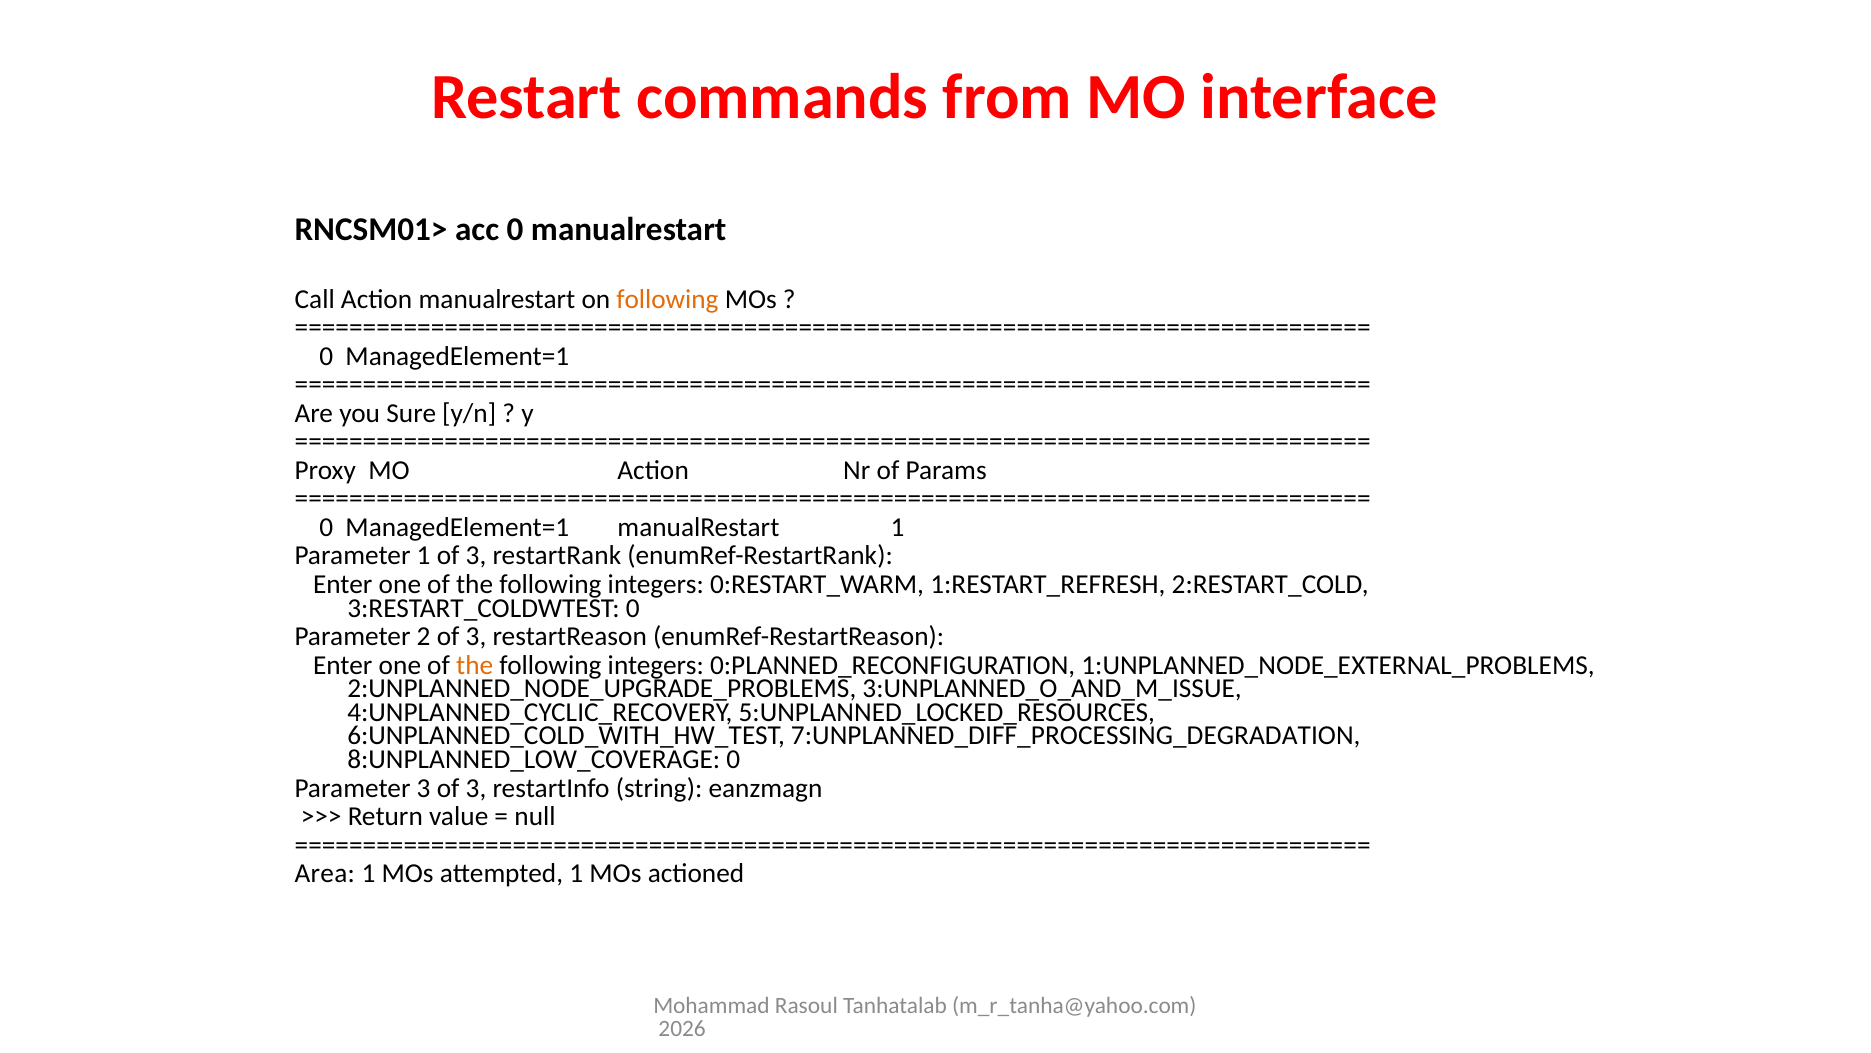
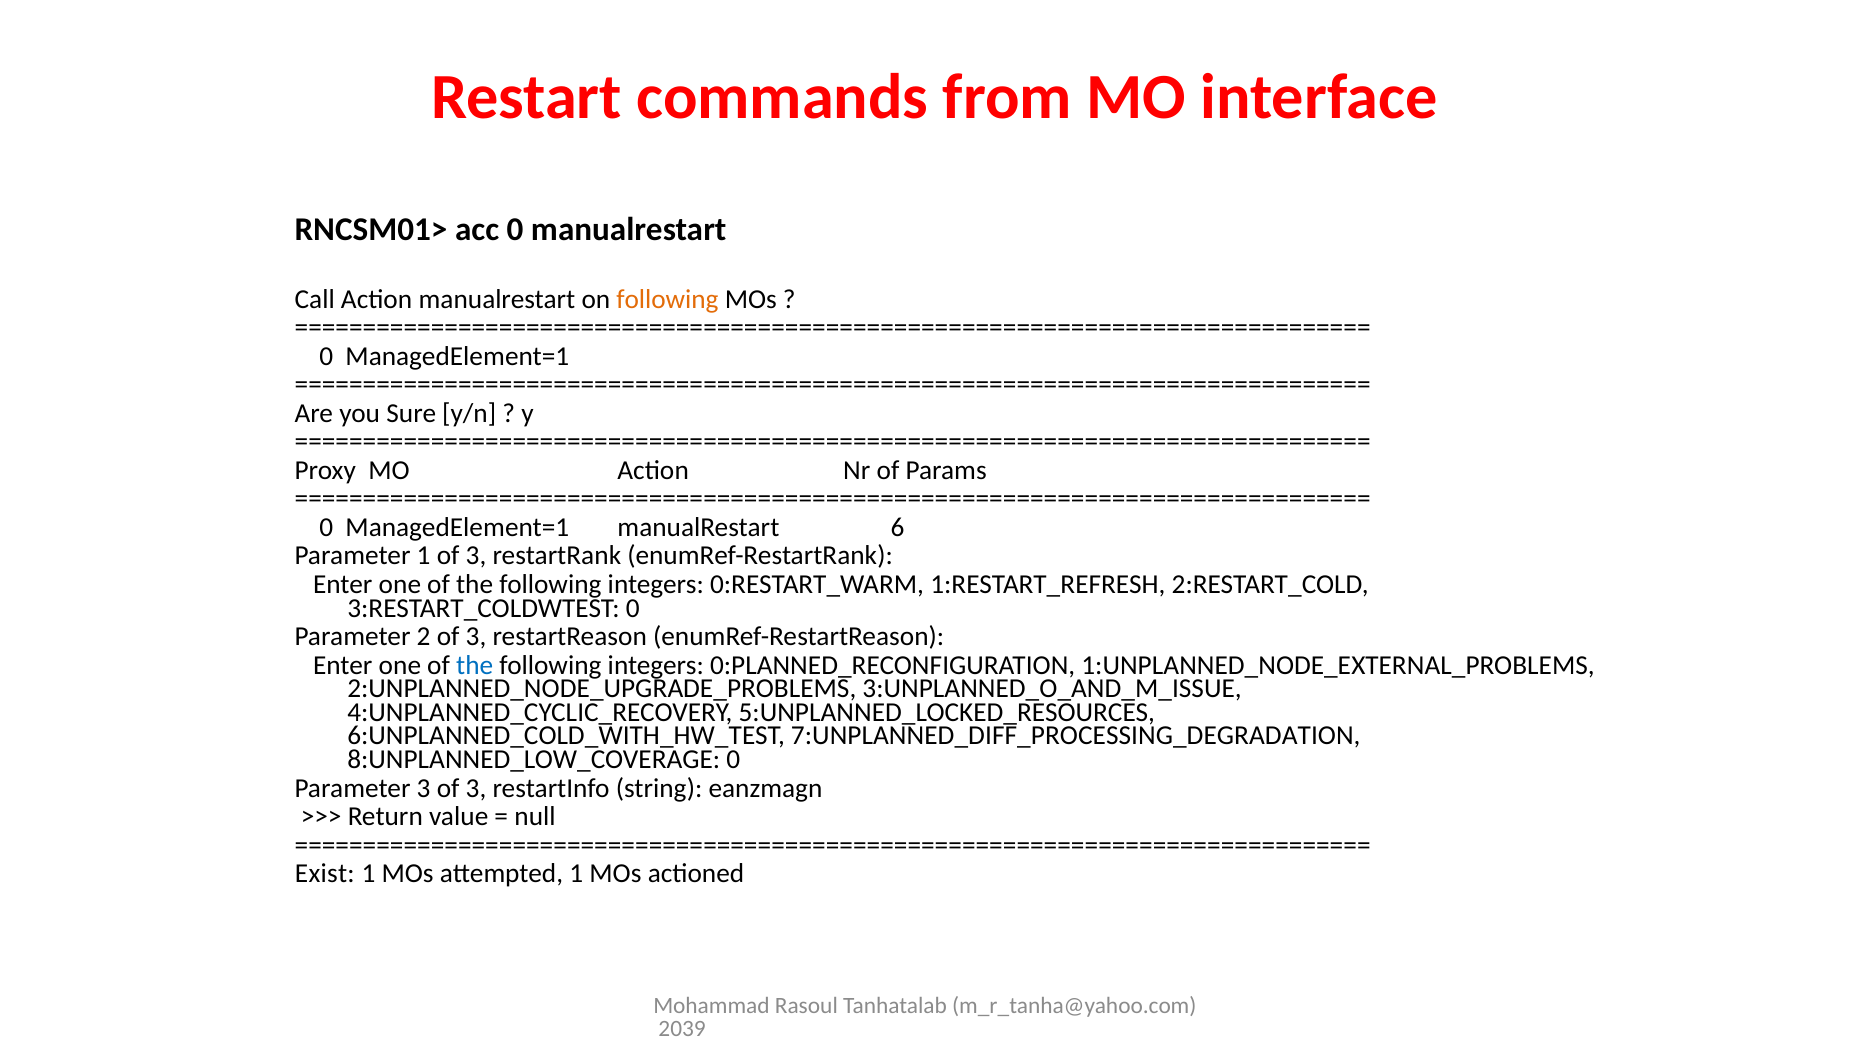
manualRestart 1: 1 -> 6
the at (475, 665) colour: orange -> blue
Area: Area -> Exist
2026: 2026 -> 2039
